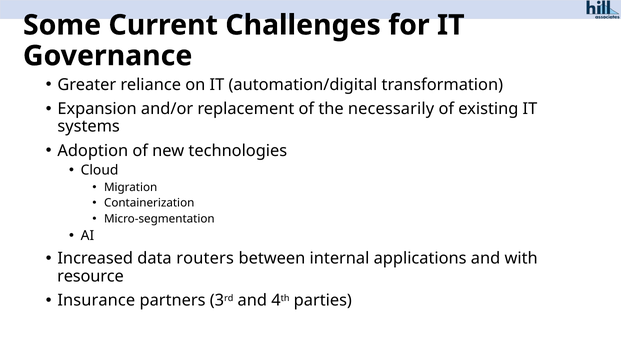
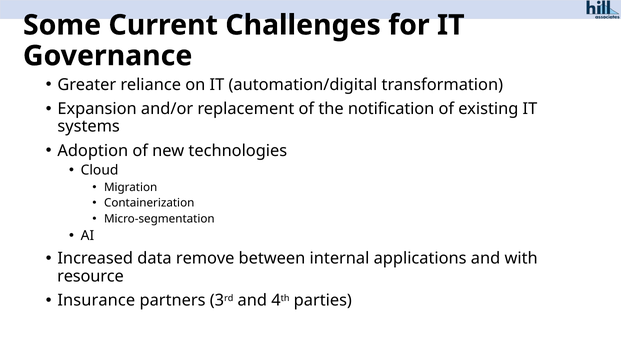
necessarily: necessarily -> notification
routers: routers -> remove
